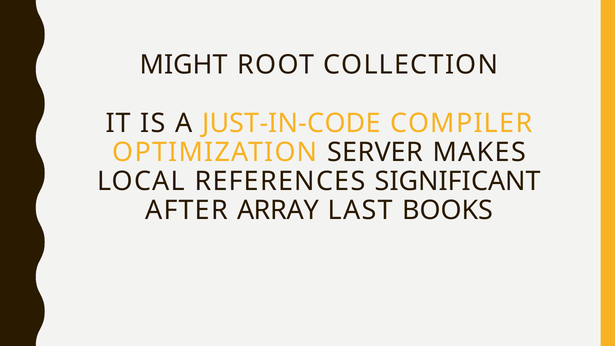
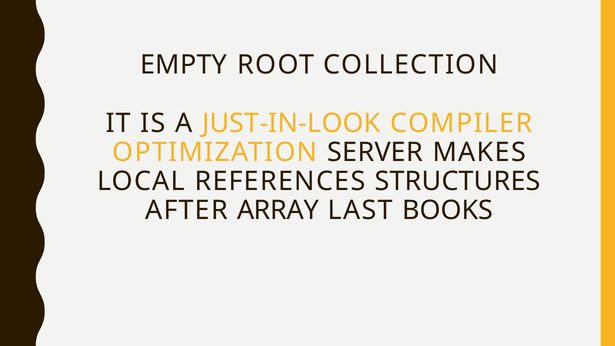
MIGHT: MIGHT -> EMPTY
JUST-IN-CODE: JUST-IN-CODE -> JUST-IN-LOOK
SIGNIFICANT: SIGNIFICANT -> STRUCTURES
